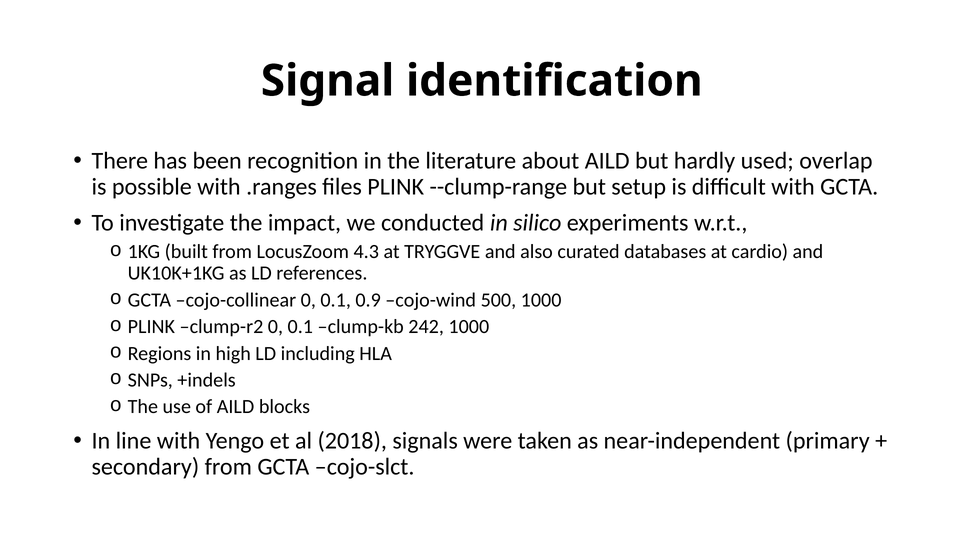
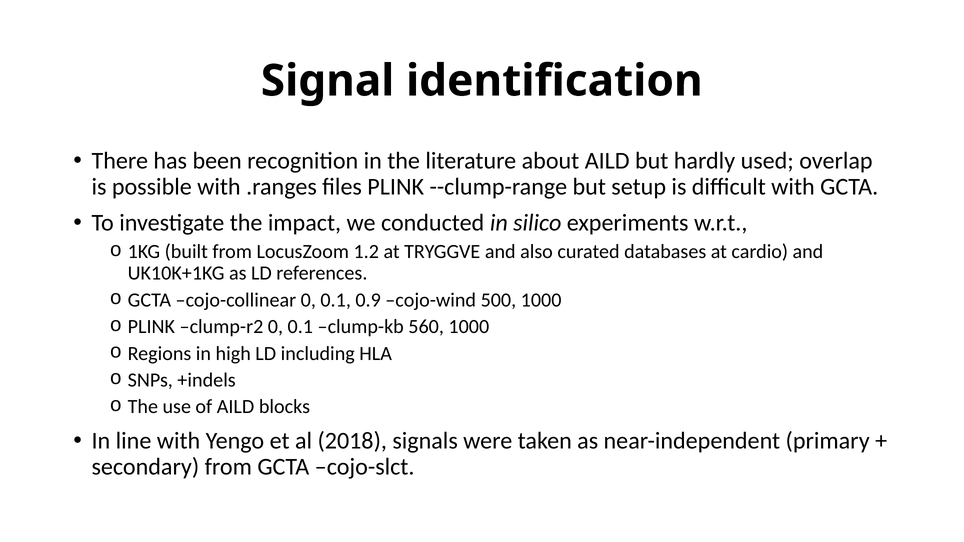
4.3: 4.3 -> 1.2
242: 242 -> 560
